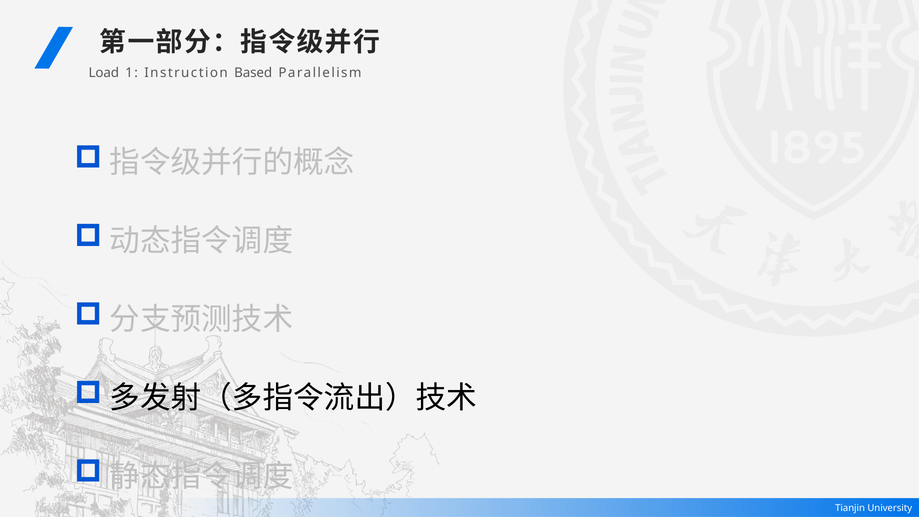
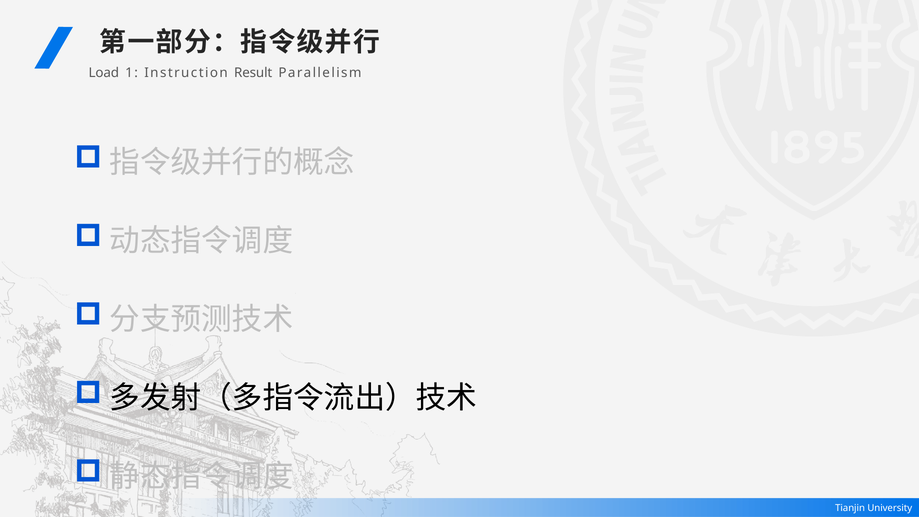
Based: Based -> Result
